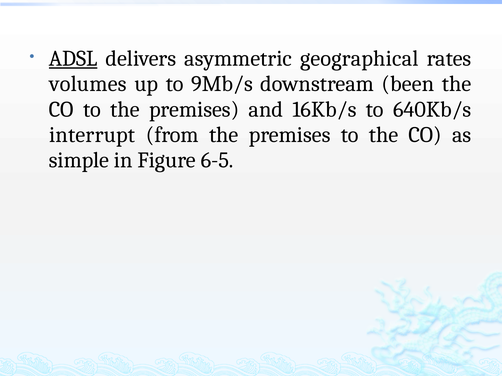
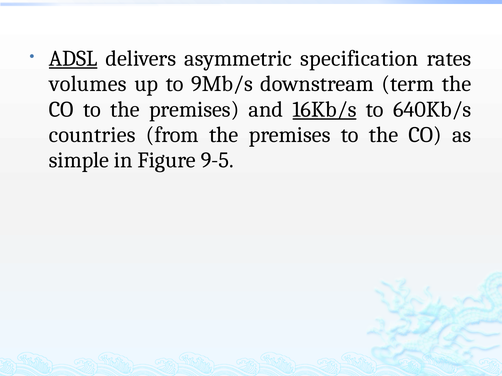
geographical: geographical -> specification
been: been -> term
16Kb/s underline: none -> present
interrupt: interrupt -> countries
6-5: 6-5 -> 9-5
